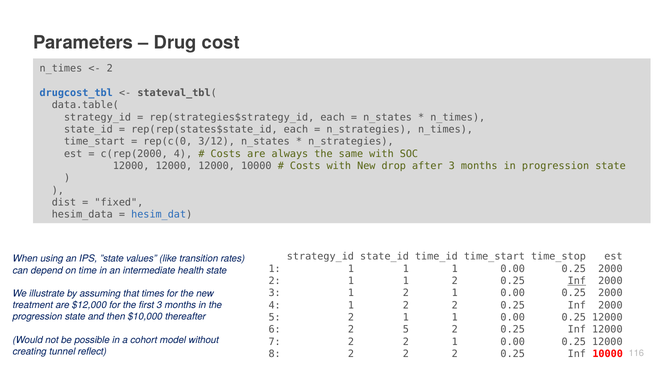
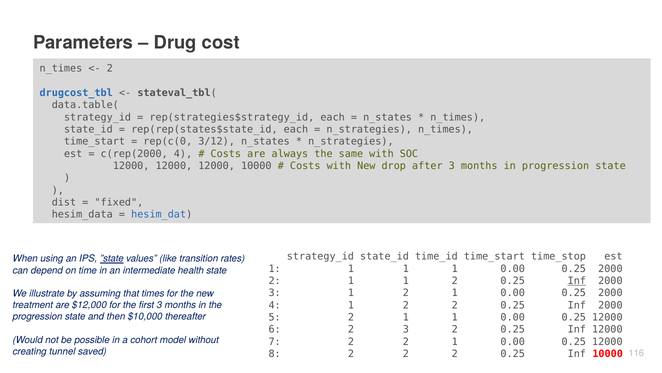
”state underline: none -> present
2 5: 5 -> 3
reflect: reflect -> saved
